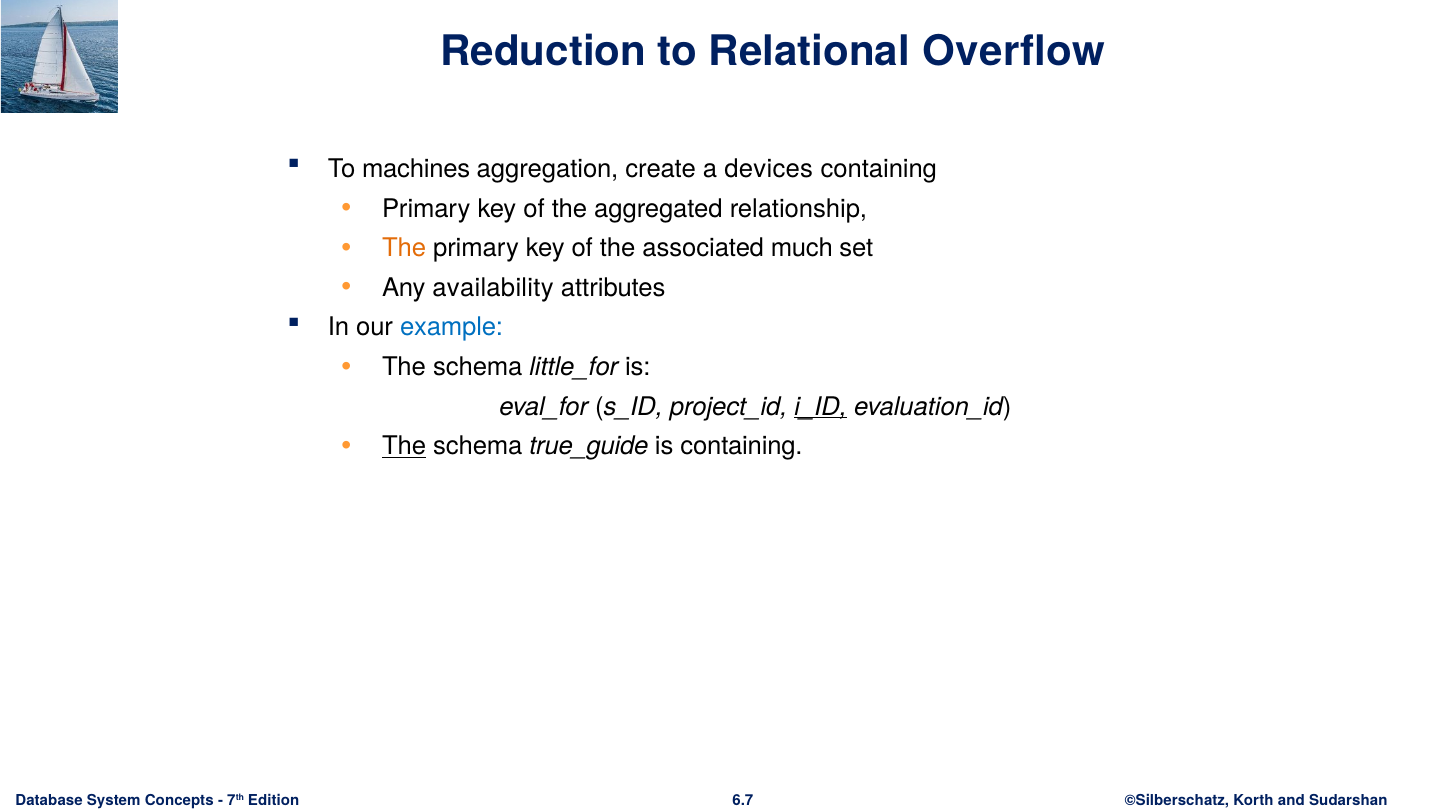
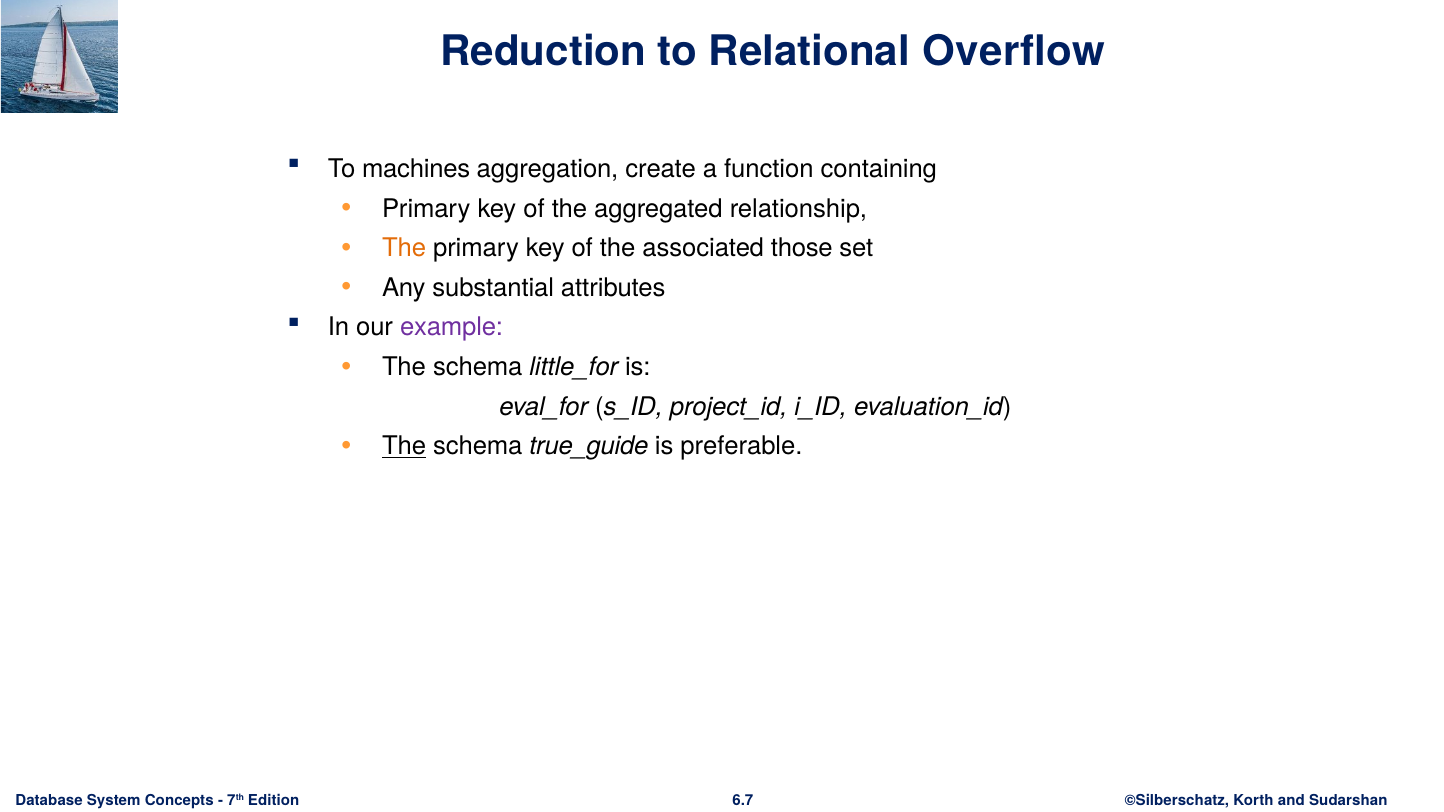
devices: devices -> function
much: much -> those
availability: availability -> substantial
example colour: blue -> purple
i_ID underline: present -> none
is containing: containing -> preferable
